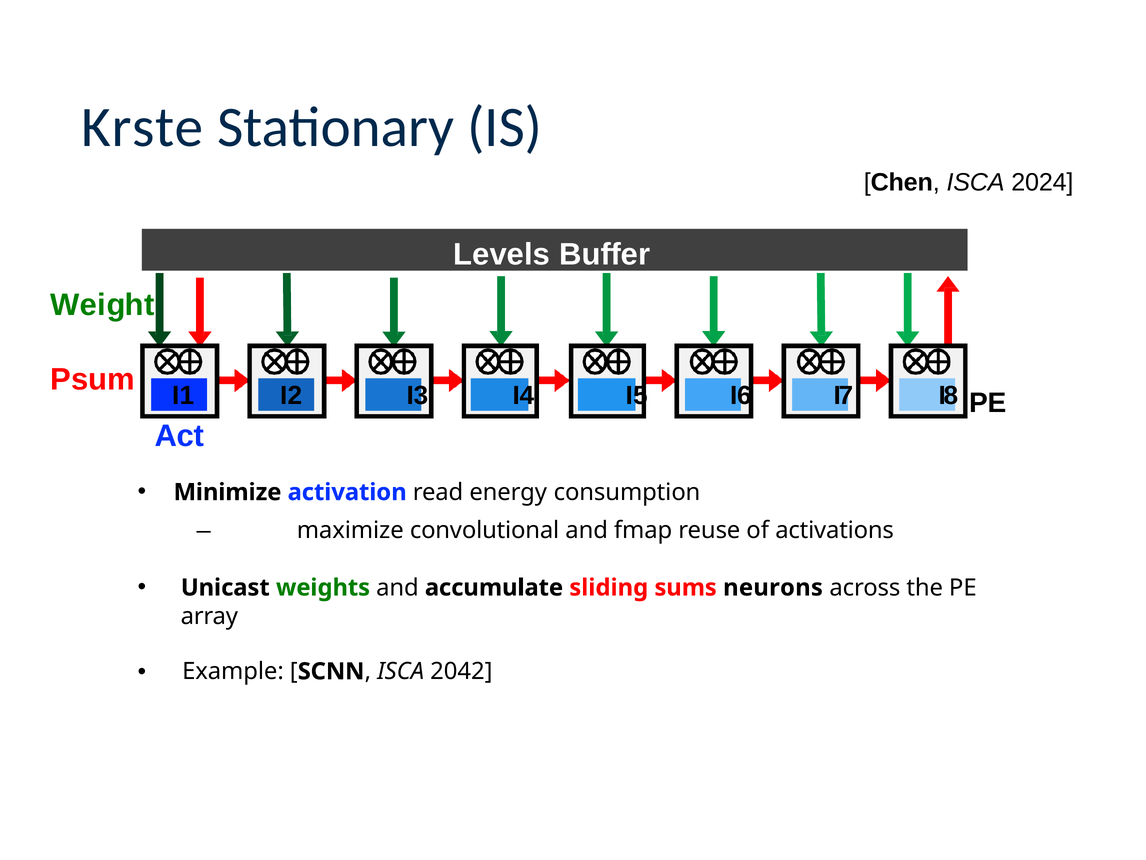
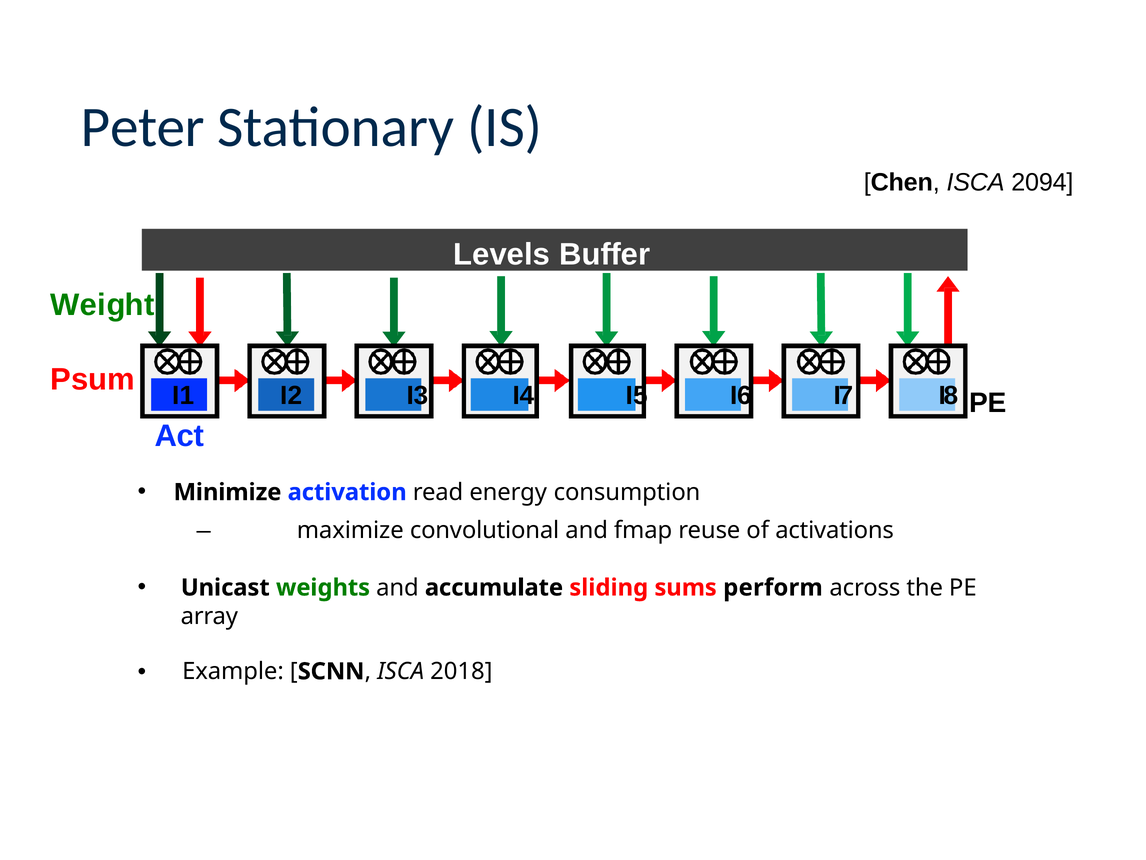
Krste: Krste -> Peter
2024: 2024 -> 2094
neurons: neurons -> perform
2042: 2042 -> 2018
